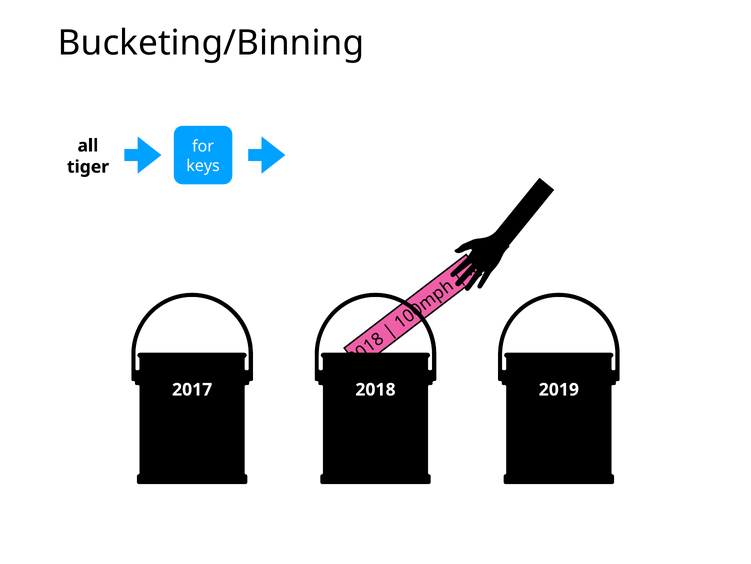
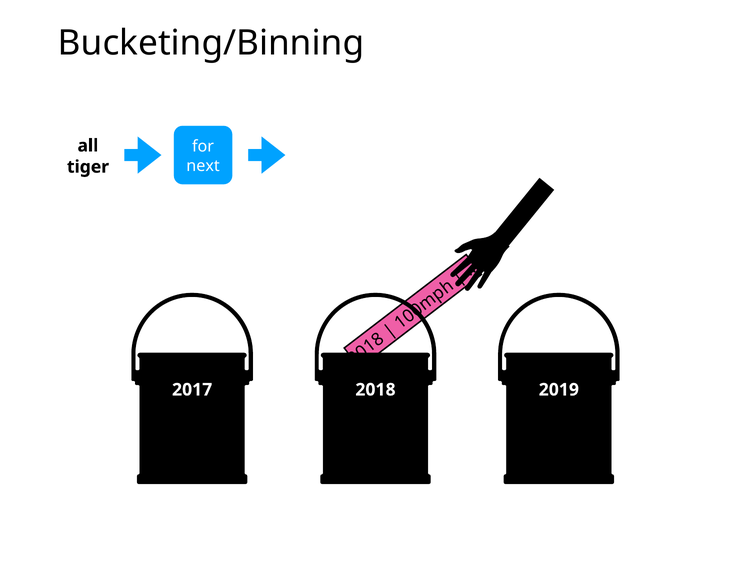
keys: keys -> next
